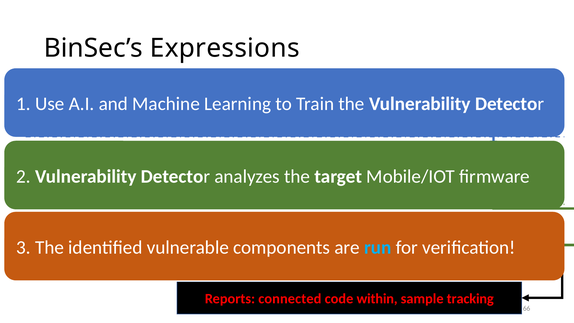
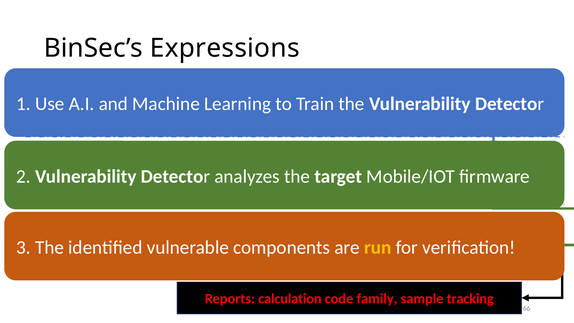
run colour: light blue -> yellow
Reports connected: connected -> calculation
within: within -> family
